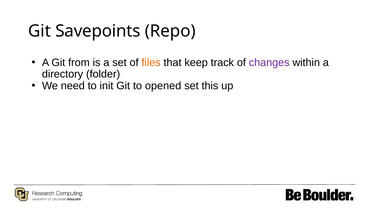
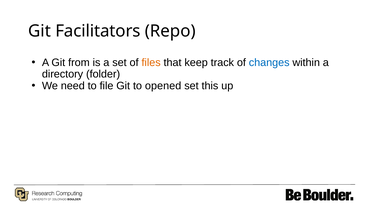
Savepoints: Savepoints -> Facilitators
changes colour: purple -> blue
init: init -> file
